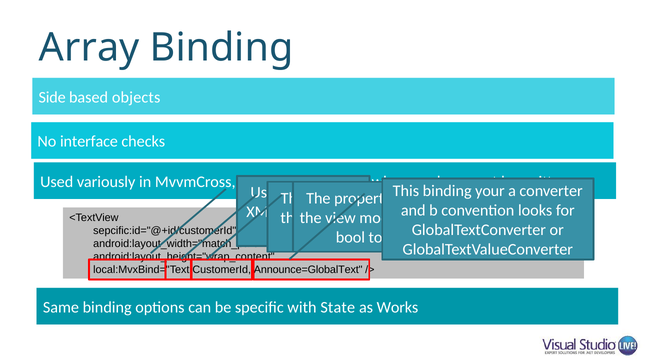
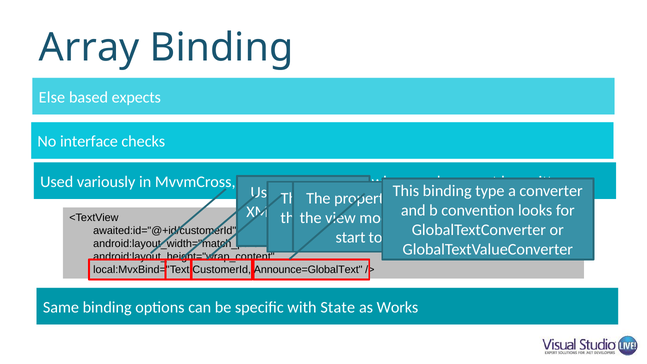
Side: Side -> Else
objects: objects -> expects
your: your -> type
sepcific:id="@+id/customerId: sepcific:id="@+id/customerId -> awaited:id="@+id/customerId
bool: bool -> start
